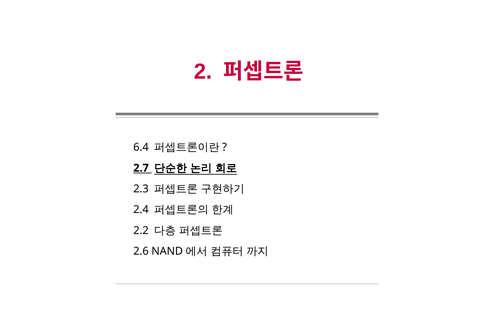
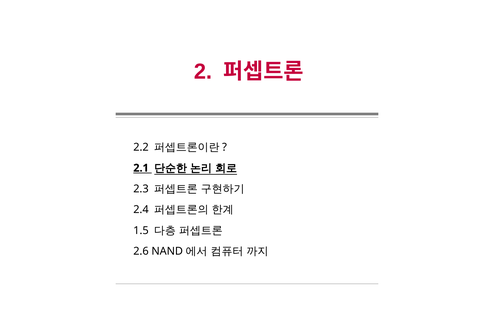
6.4: 6.4 -> 2.2
2.7: 2.7 -> 2.1
2.2: 2.2 -> 1.5
